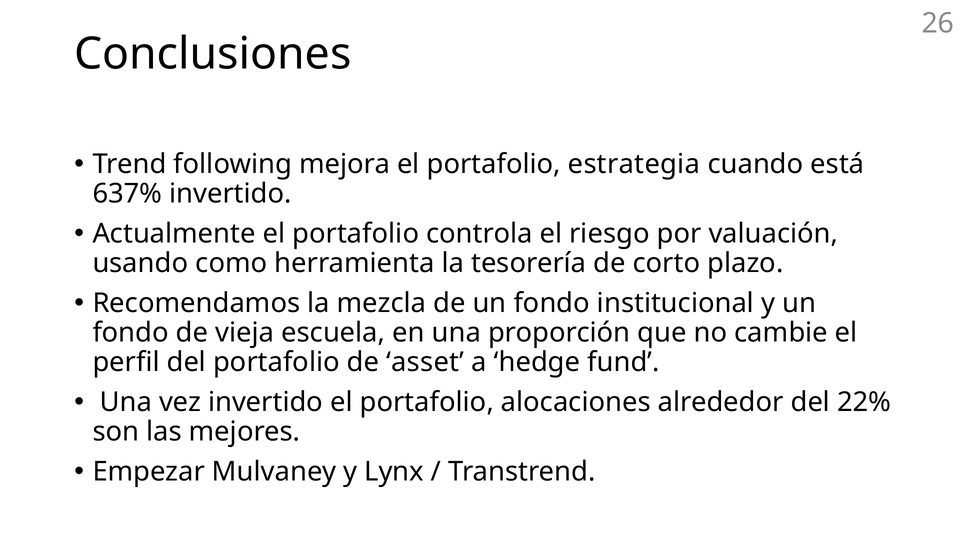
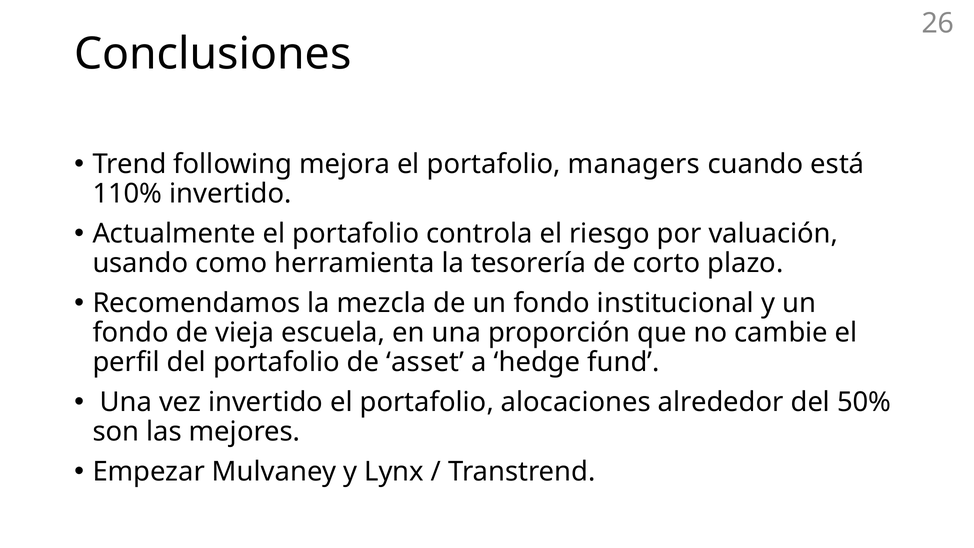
estrategia: estrategia -> managers
637%: 637% -> 110%
22%: 22% -> 50%
